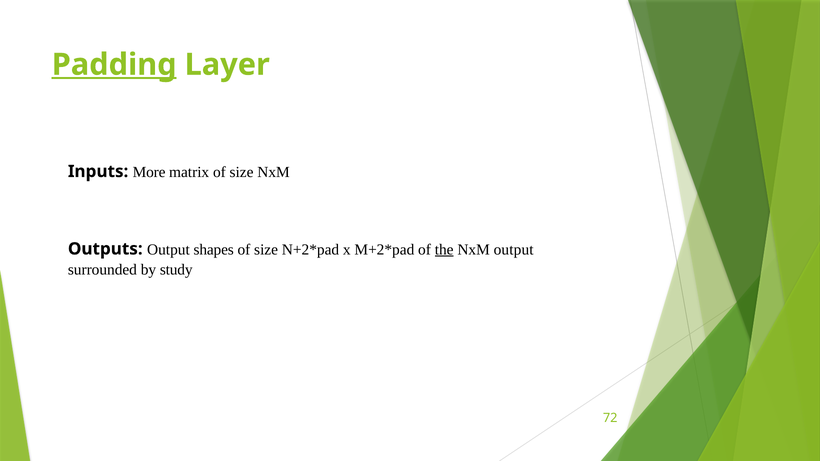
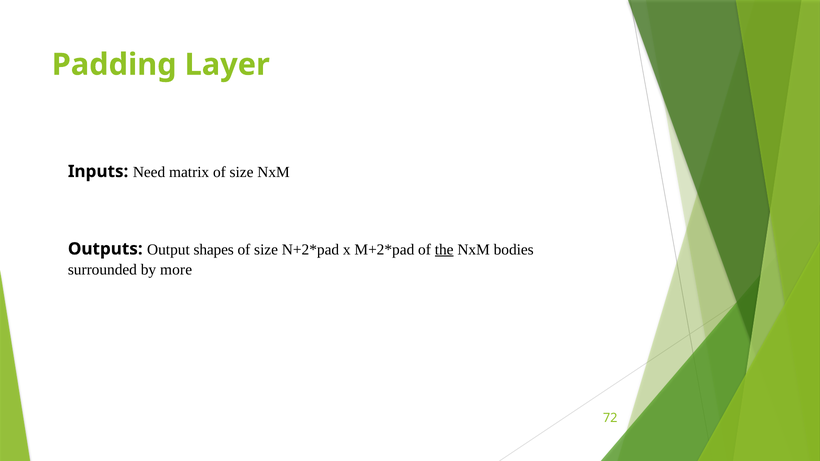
Padding underline: present -> none
More: More -> Need
NxM output: output -> bodies
study: study -> more
